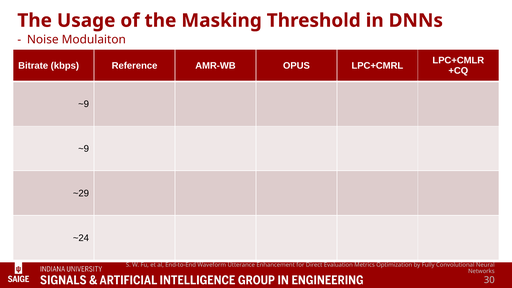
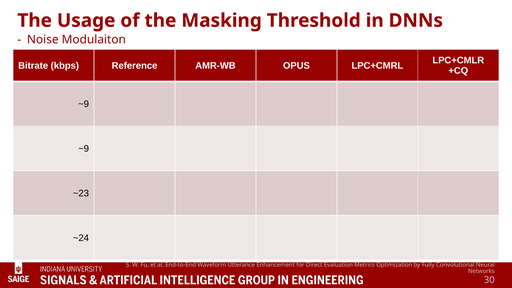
~29: ~29 -> ~23
